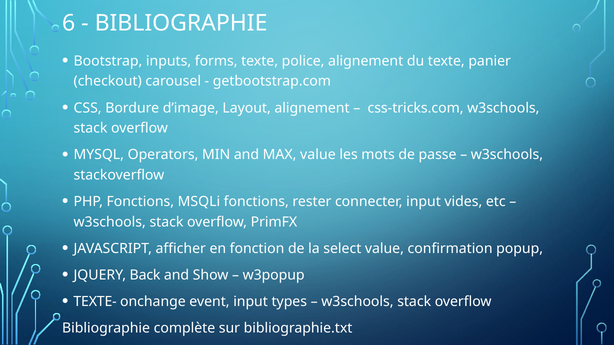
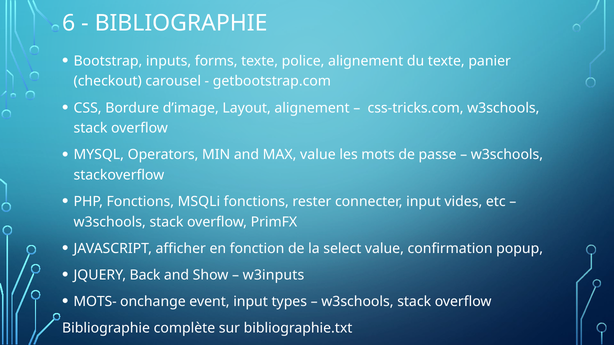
w3popup: w3popup -> w3inputs
TEXTE-: TEXTE- -> MOTS-
